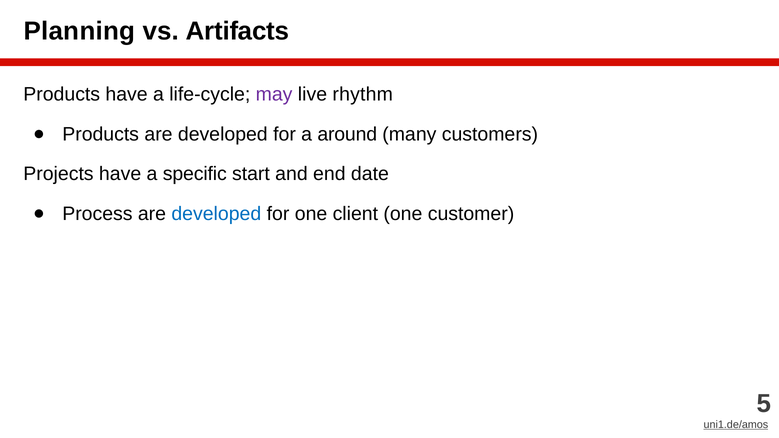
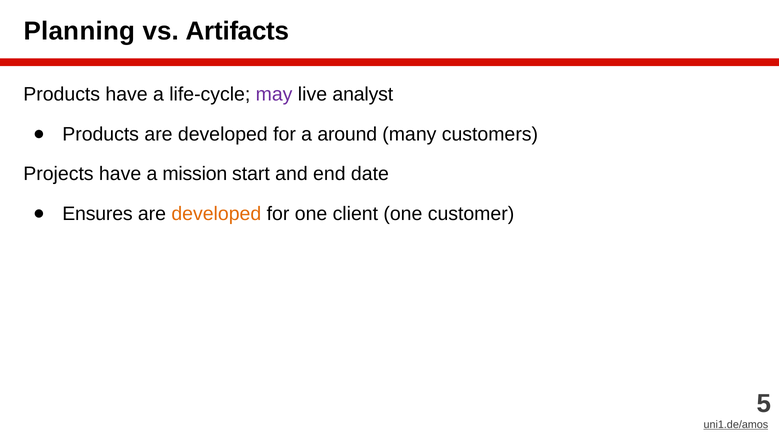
rhythm: rhythm -> analyst
specific: specific -> mission
Process: Process -> Ensures
developed at (216, 214) colour: blue -> orange
